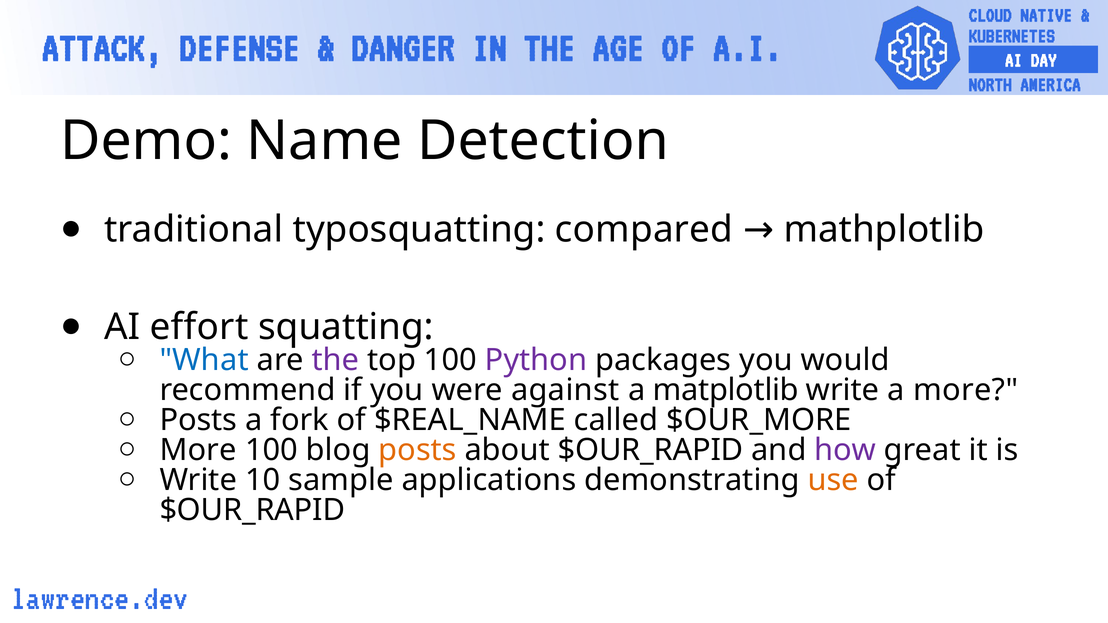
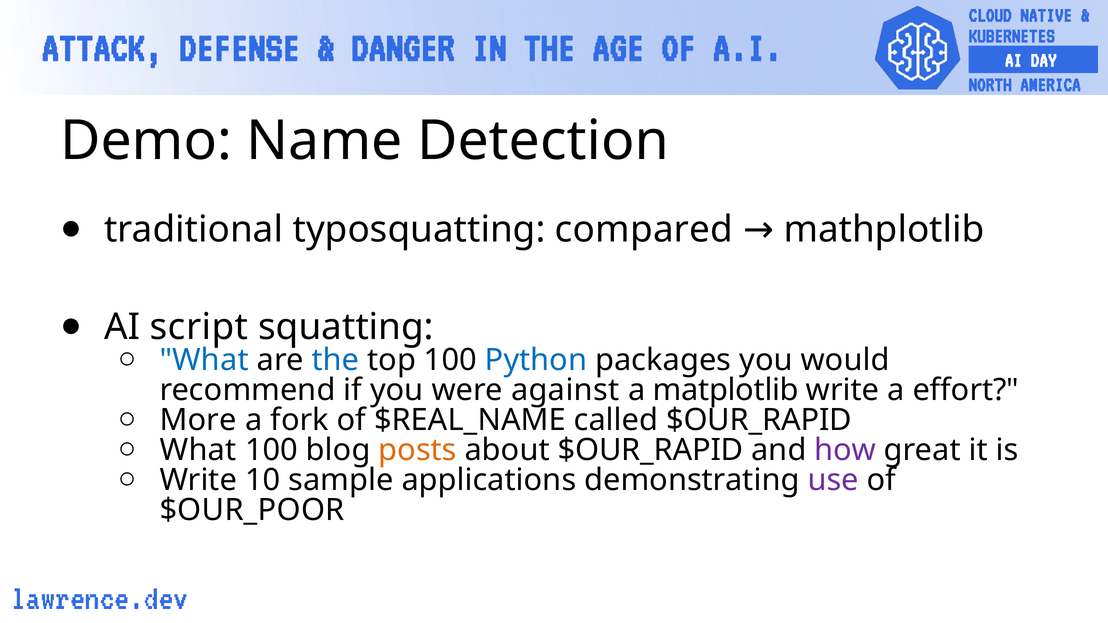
effort: effort -> script
the at (335, 360) colour: purple -> blue
Python colour: purple -> blue
a more: more -> effort
Posts at (198, 420): Posts -> More
called $OUR_MORE: $OUR_MORE -> $OUR_RAPID
More at (198, 450): More -> What
use colour: orange -> purple
$OUR_RAPID at (252, 510): $OUR_RAPID -> $OUR_POOR
